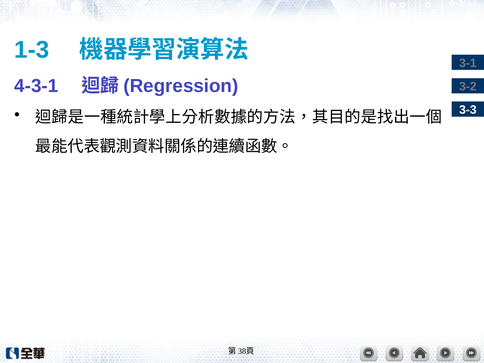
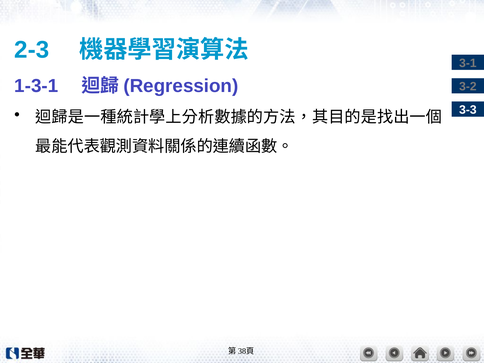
1-3: 1-3 -> 2-3
4-3-1: 4-3-1 -> 1-3-1
